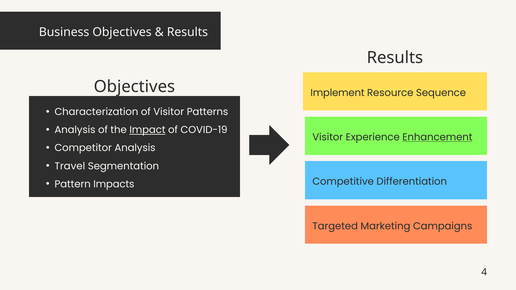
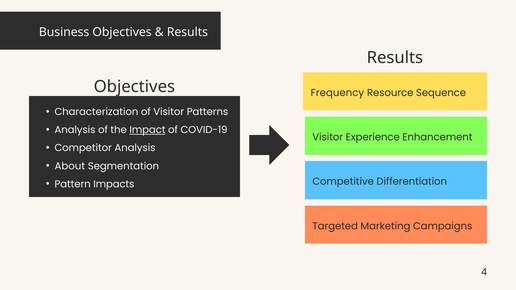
Implement: Implement -> Frequency
Enhancement underline: present -> none
Travel: Travel -> About
